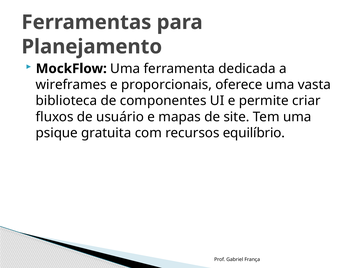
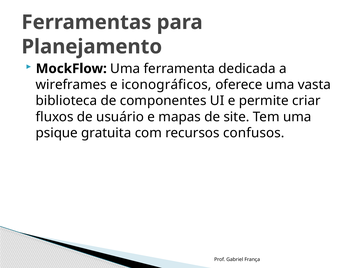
proporcionais: proporcionais -> iconográficos
equilíbrio: equilíbrio -> confusos
